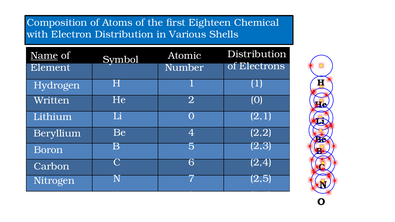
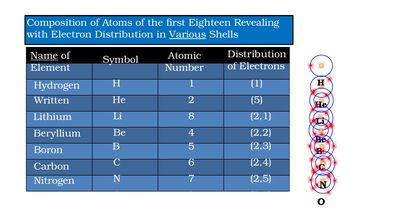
Chemical: Chemical -> Revealing
Various underline: none -> present
2 0: 0 -> 5
Li 0: 0 -> 8
